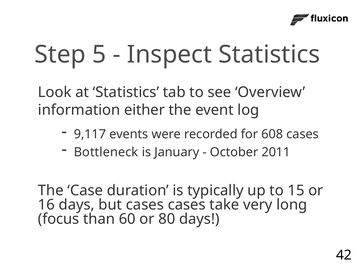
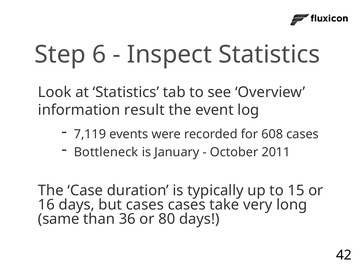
5: 5 -> 6
either: either -> result
9,117: 9,117 -> 7,119
focus: focus -> same
60: 60 -> 36
